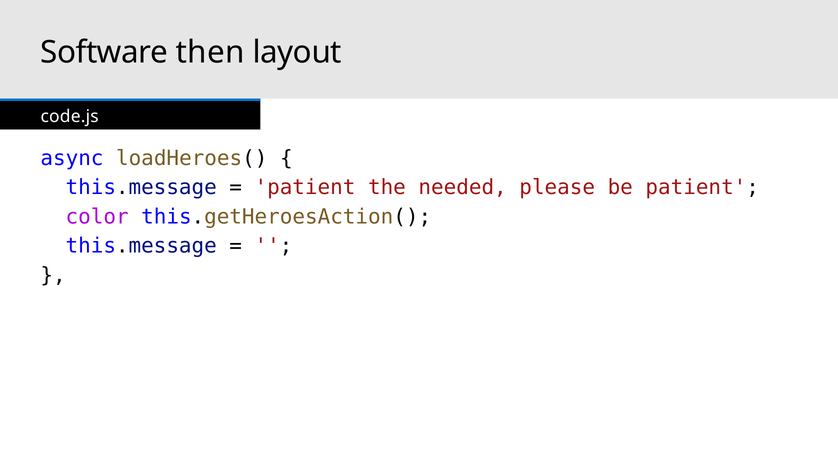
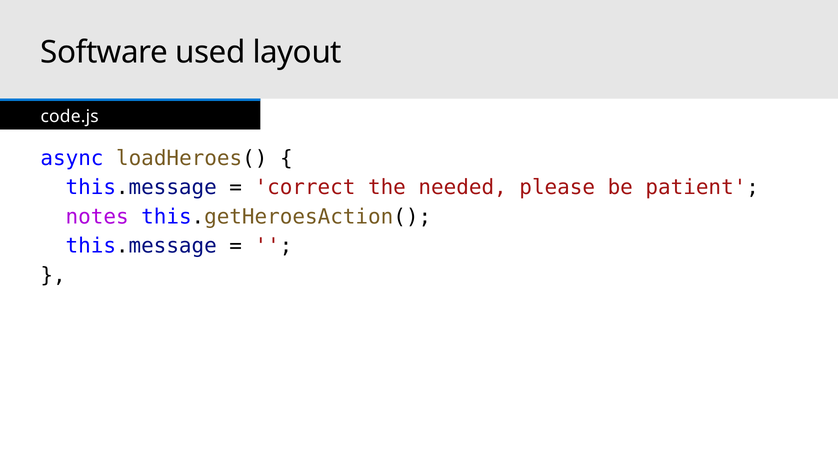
then: then -> used
patient at (305, 188): patient -> correct
color: color -> notes
